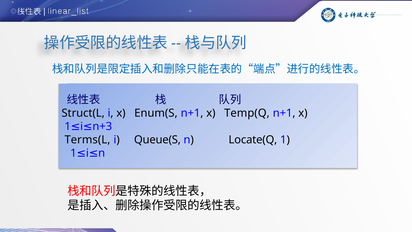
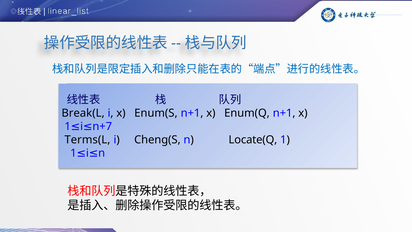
Struct(L: Struct(L -> Break(L
Temp(Q: Temp(Q -> Enum(Q
n+3: n+3 -> n+7
Queue(S: Queue(S -> Cheng(S
